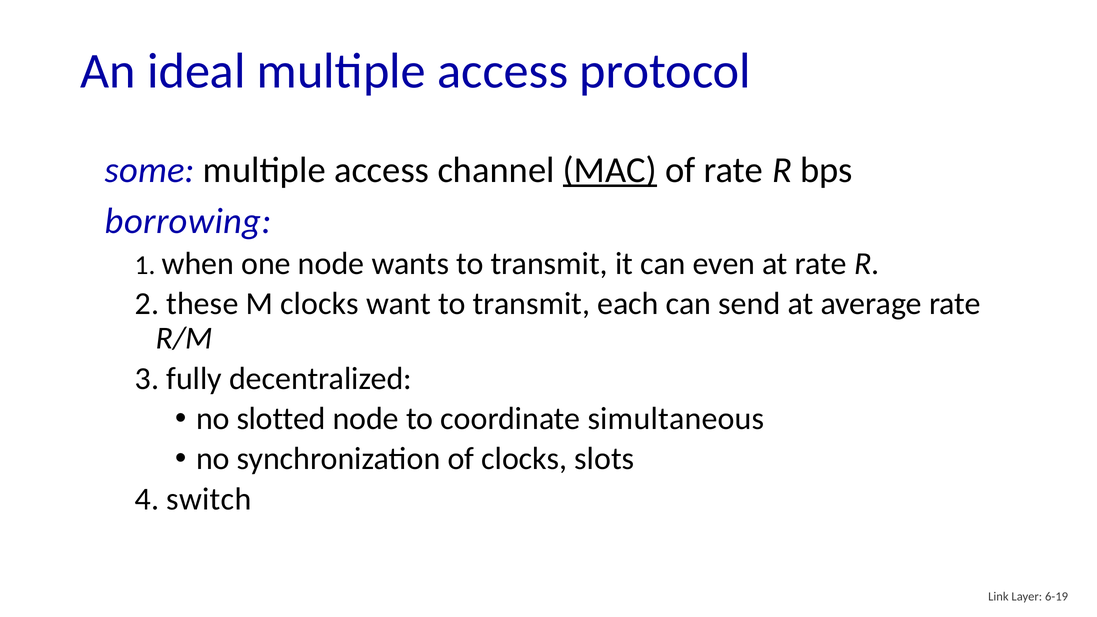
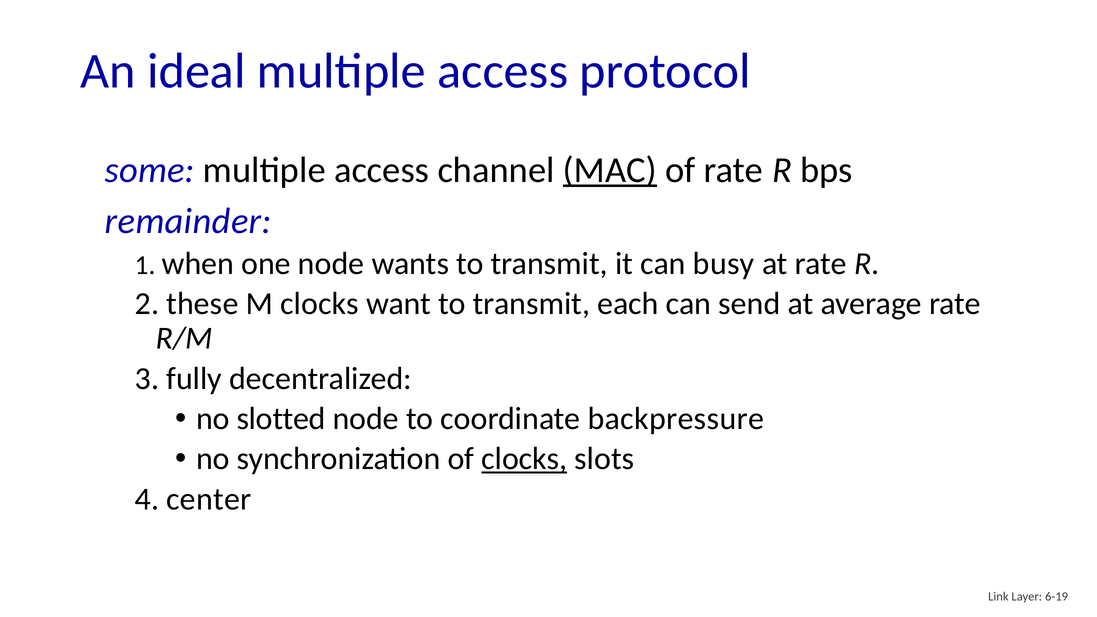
borrowing: borrowing -> remainder
even: even -> busy
simultaneous: simultaneous -> backpressure
clocks at (524, 459) underline: none -> present
switch: switch -> center
